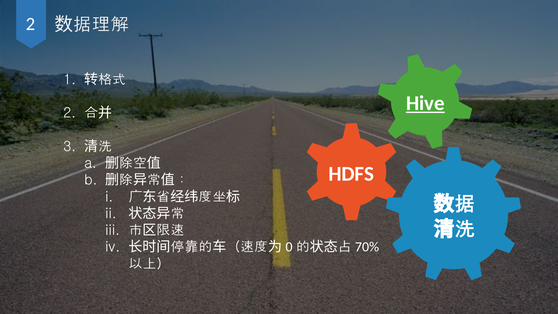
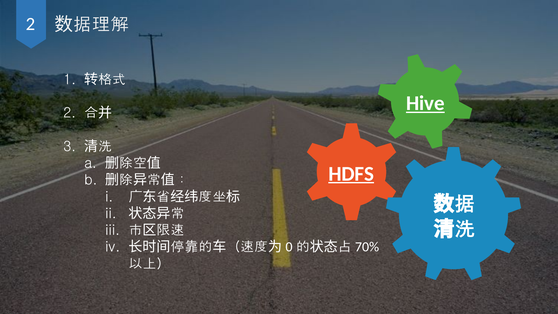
HDFS underline: none -> present
